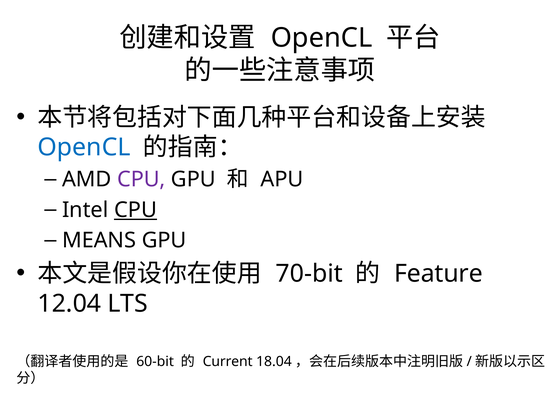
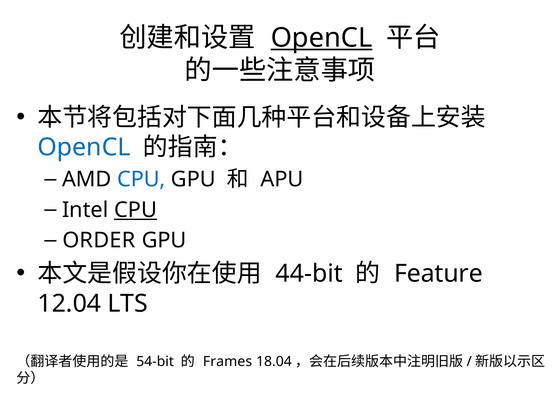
OpenCL at (322, 38) underline: none -> present
CPU at (141, 179) colour: purple -> blue
MEANS: MEANS -> ORDER
70-bit: 70-bit -> 44-bit
60-bit: 60-bit -> 54-bit
Current: Current -> Frames
